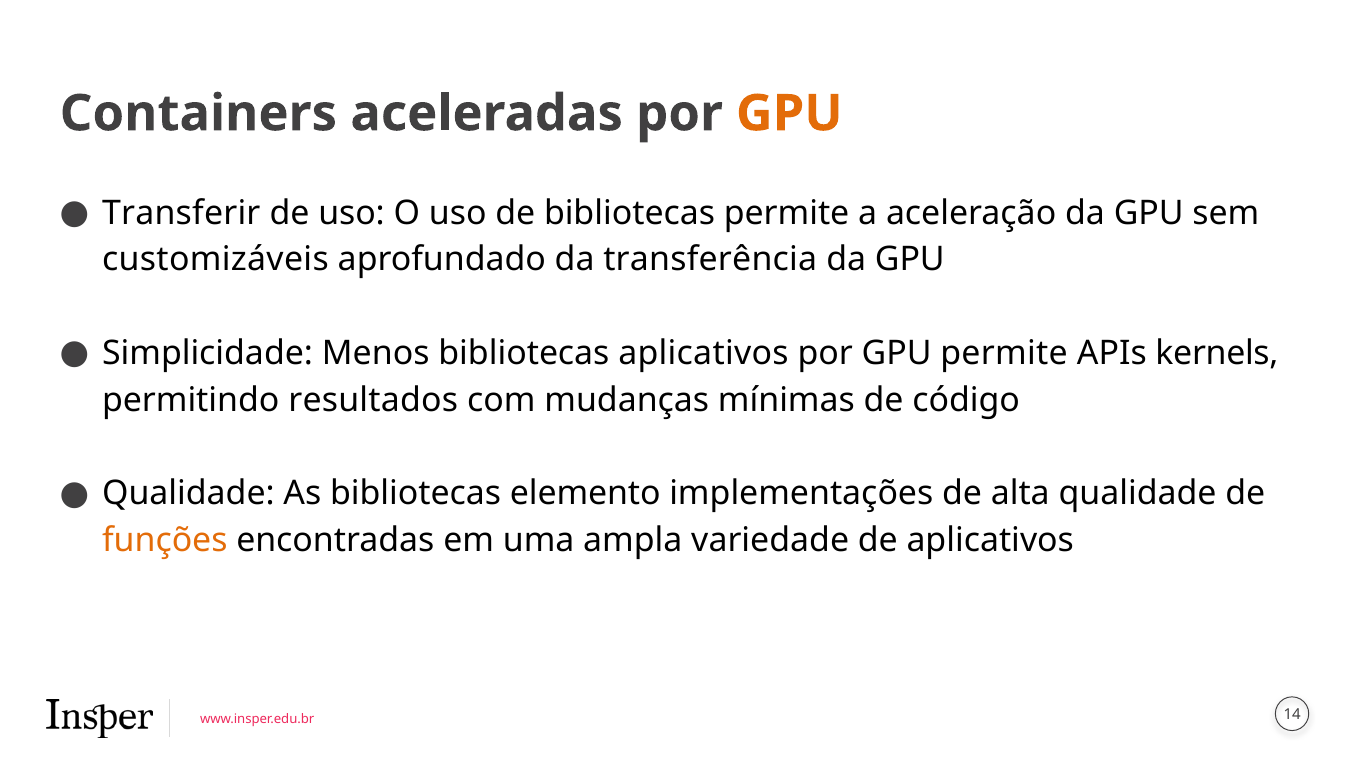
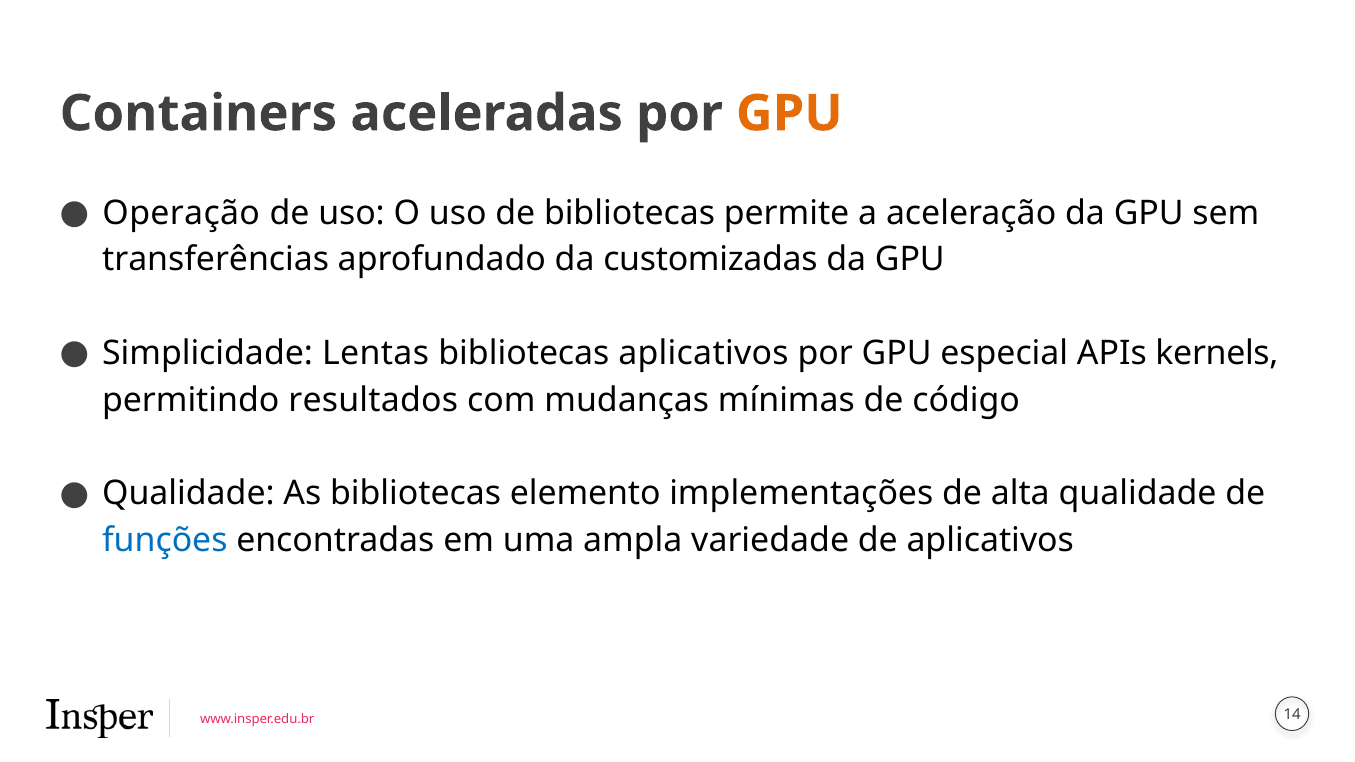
Transferir: Transferir -> Operação
customizáveis: customizáveis -> transferências
transferência: transferência -> customizadas
Menos: Menos -> Lentas
GPU permite: permite -> especial
funções colour: orange -> blue
